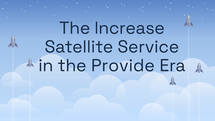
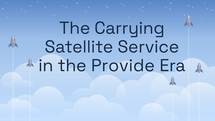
Increase: Increase -> Carrying
